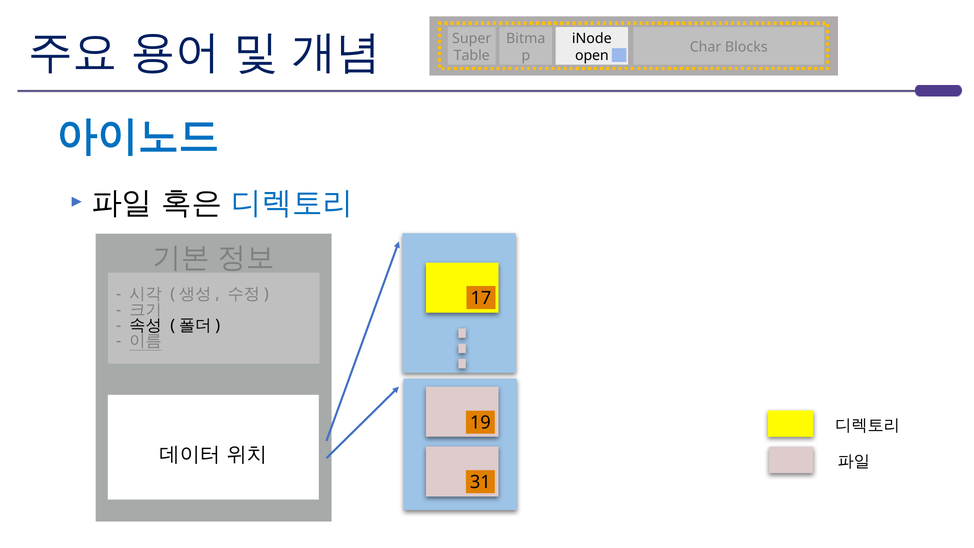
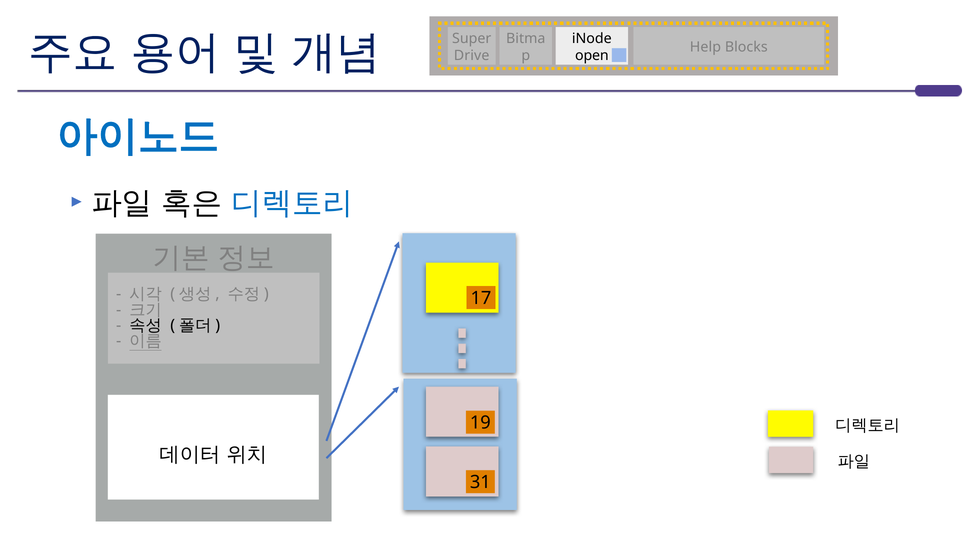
Char: Char -> Help
Table: Table -> Drive
